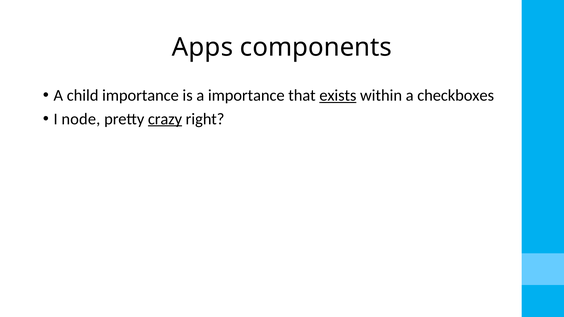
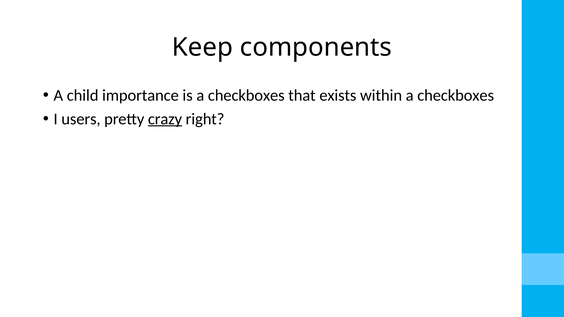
Apps: Apps -> Keep
is a importance: importance -> checkboxes
exists underline: present -> none
node: node -> users
